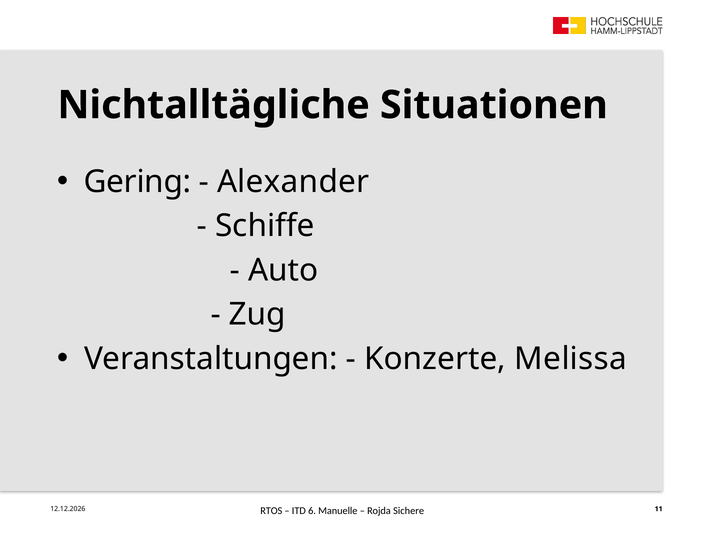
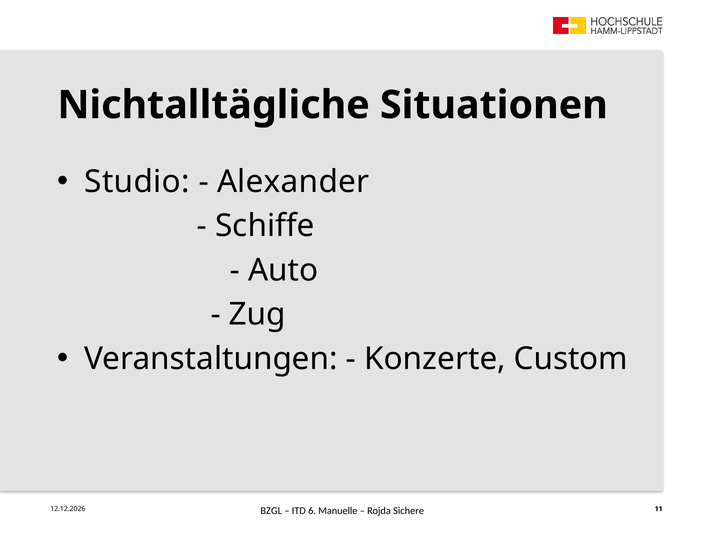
Gering: Gering -> Studio
Melissa: Melissa -> Custom
RTOS: RTOS -> BZGL
